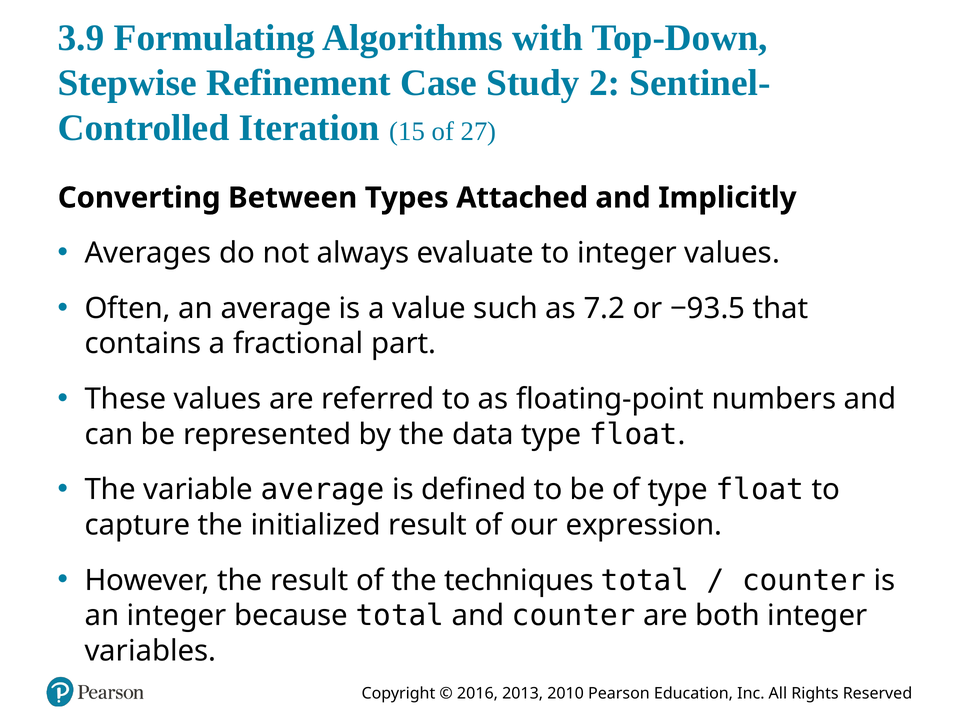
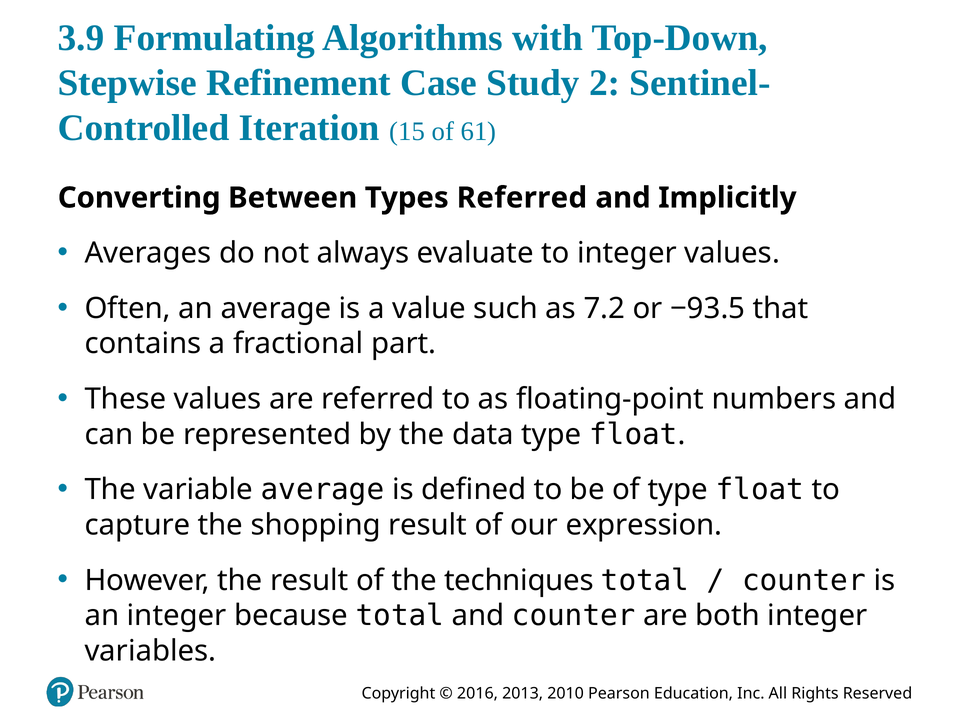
27: 27 -> 61
Types Attached: Attached -> Referred
initialized: initialized -> shopping
